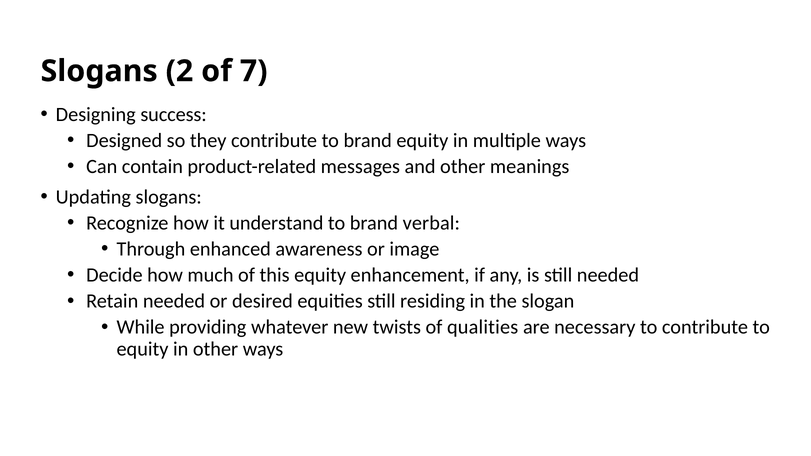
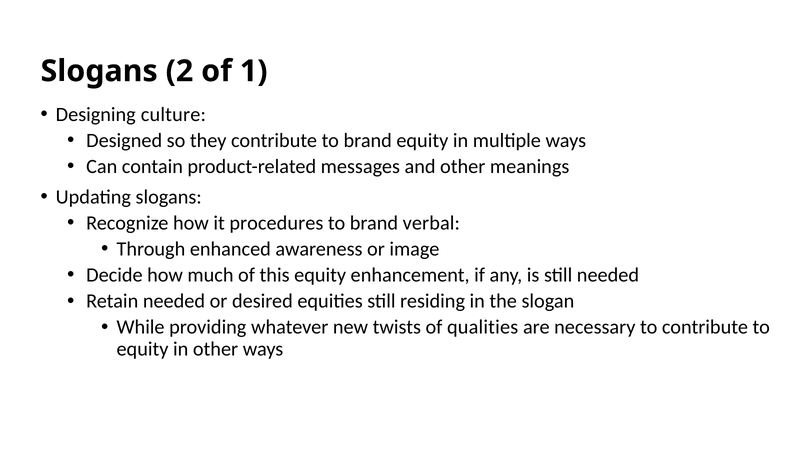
7: 7 -> 1
success: success -> culture
understand: understand -> procedures
